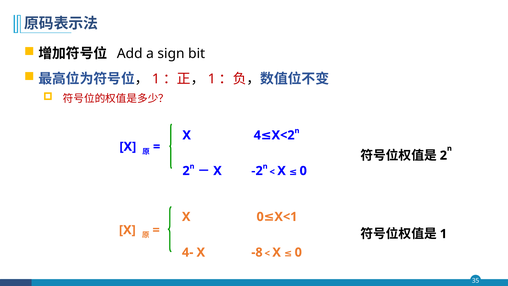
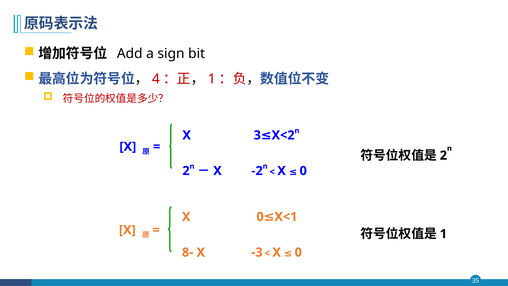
1 at (156, 79): 1 -> 4
4: 4 -> 3
4-: 4- -> 8-
-8: -8 -> -3
